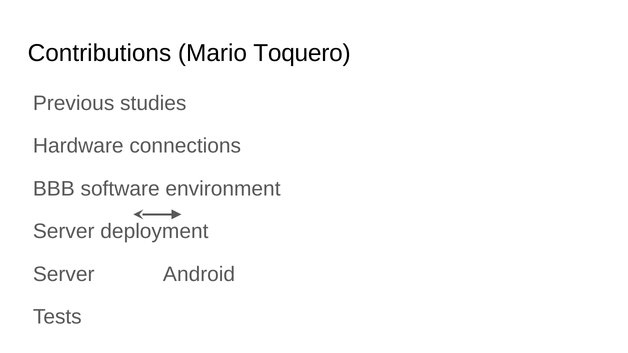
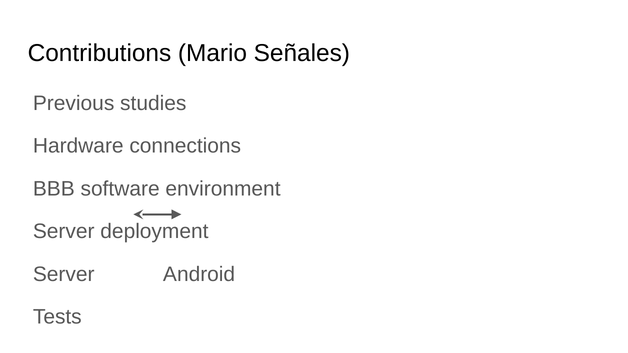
Toquero: Toquero -> Señales
